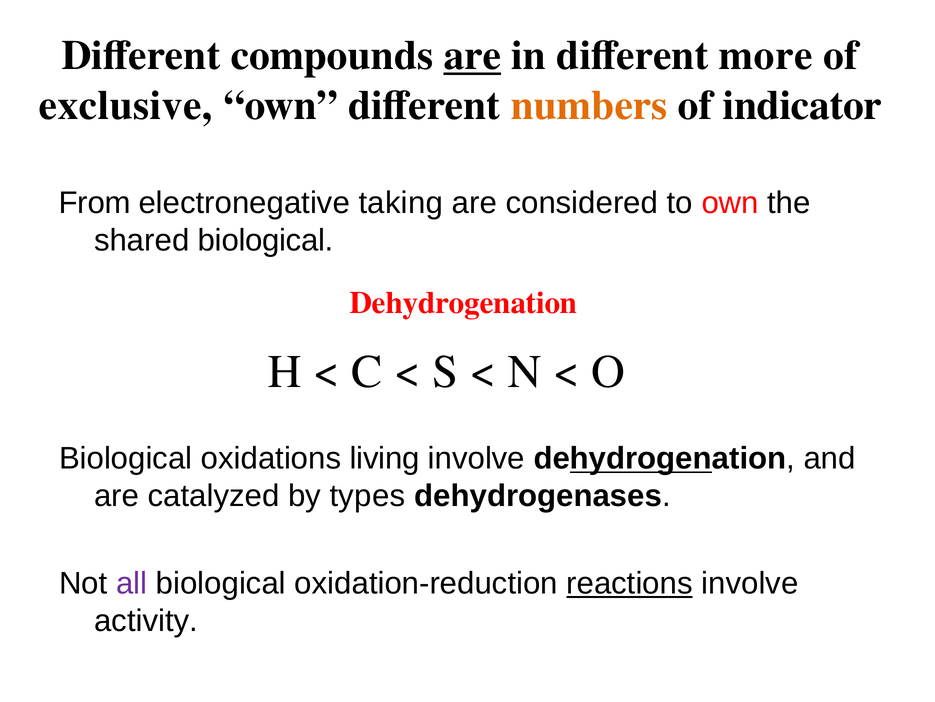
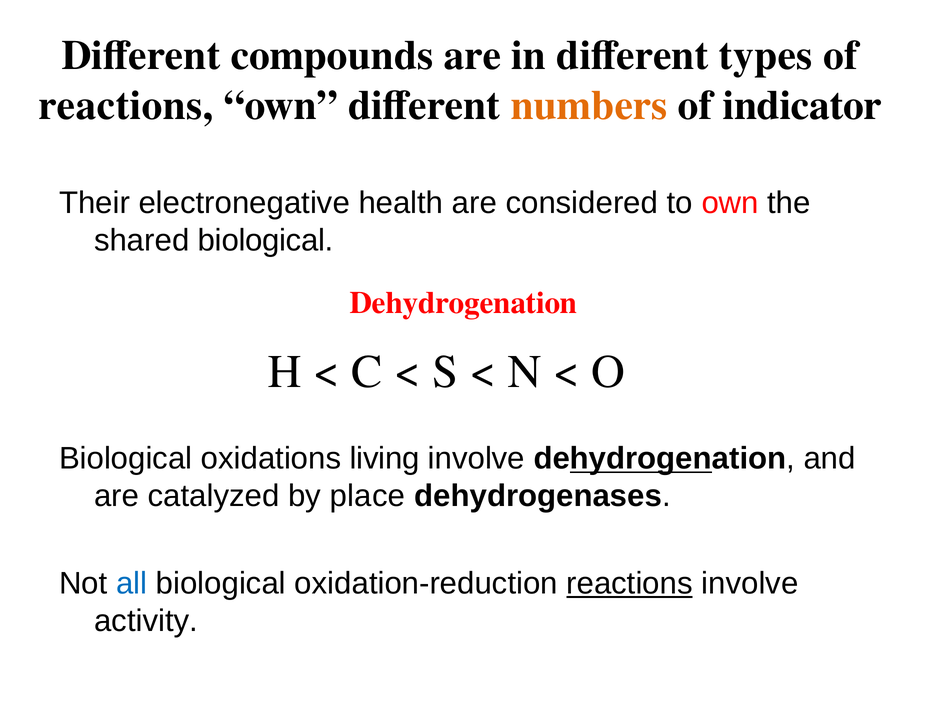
are at (472, 56) underline: present -> none
more: more -> types
exclusive at (126, 106): exclusive -> reactions
From: From -> Their
taking: taking -> health
types: types -> place
all colour: purple -> blue
